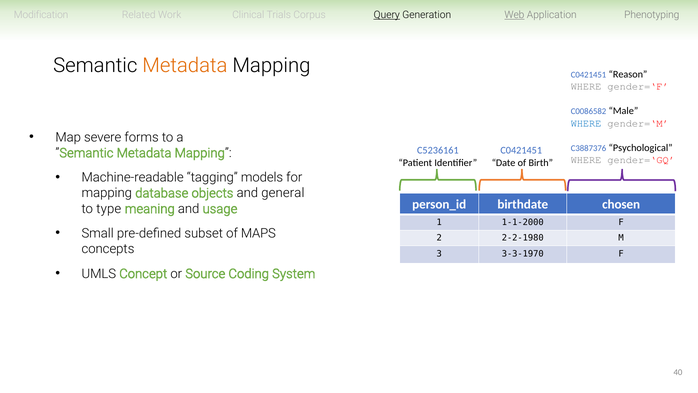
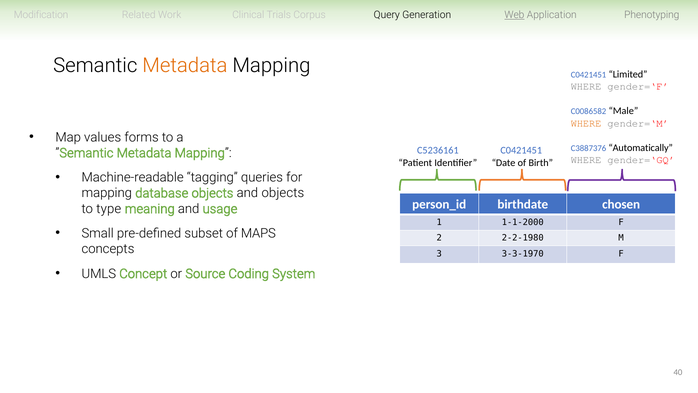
Query underline: present -> none
Reason: Reason -> Limited
WHERE at (586, 123) colour: blue -> orange
severe: severe -> values
Psychological: Psychological -> Automatically
models: models -> queries
and general: general -> objects
